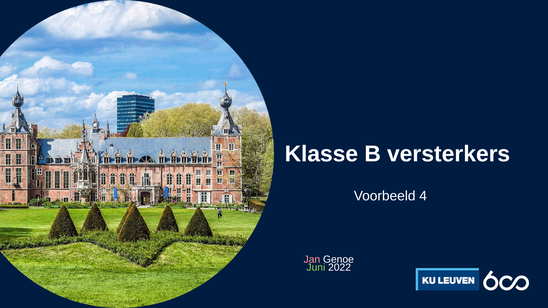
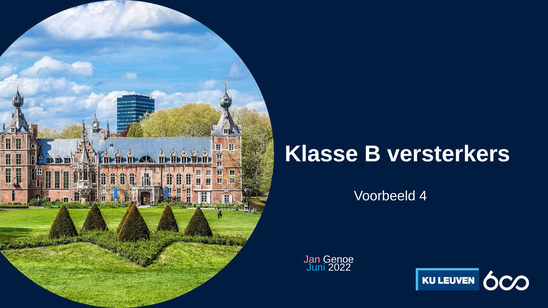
Juni colour: light green -> light blue
